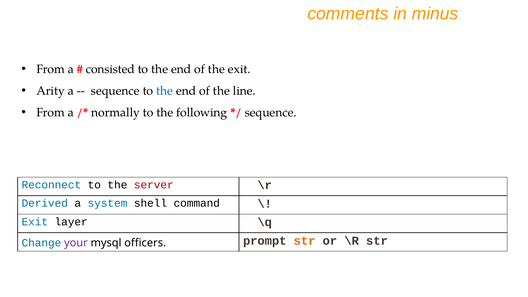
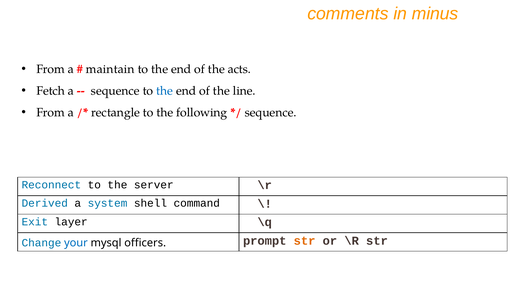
consisted: consisted -> maintain
the exit: exit -> acts
Arity: Arity -> Fetch
normally: normally -> rectangle
server colour: red -> black
your colour: purple -> blue
